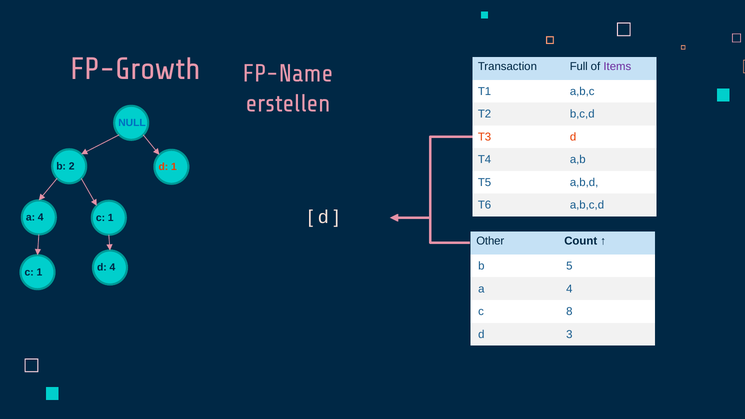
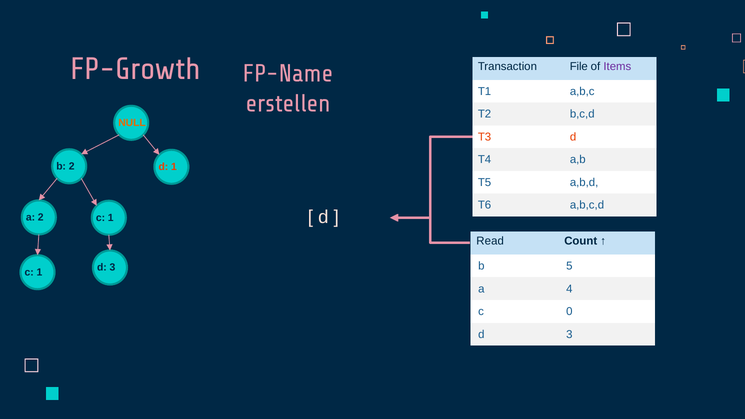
Full: Full -> File
NULL colour: blue -> orange
4 at (41, 217): 4 -> 2
Other: Other -> Read
4 at (112, 267): 4 -> 3
8: 8 -> 0
